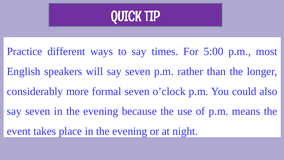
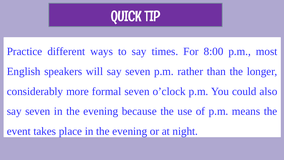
5:00: 5:00 -> 8:00
